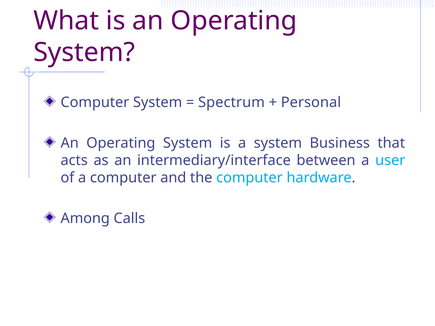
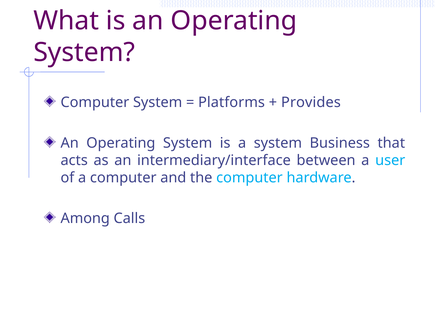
Spectrum: Spectrum -> Platforms
Personal: Personal -> Provides
